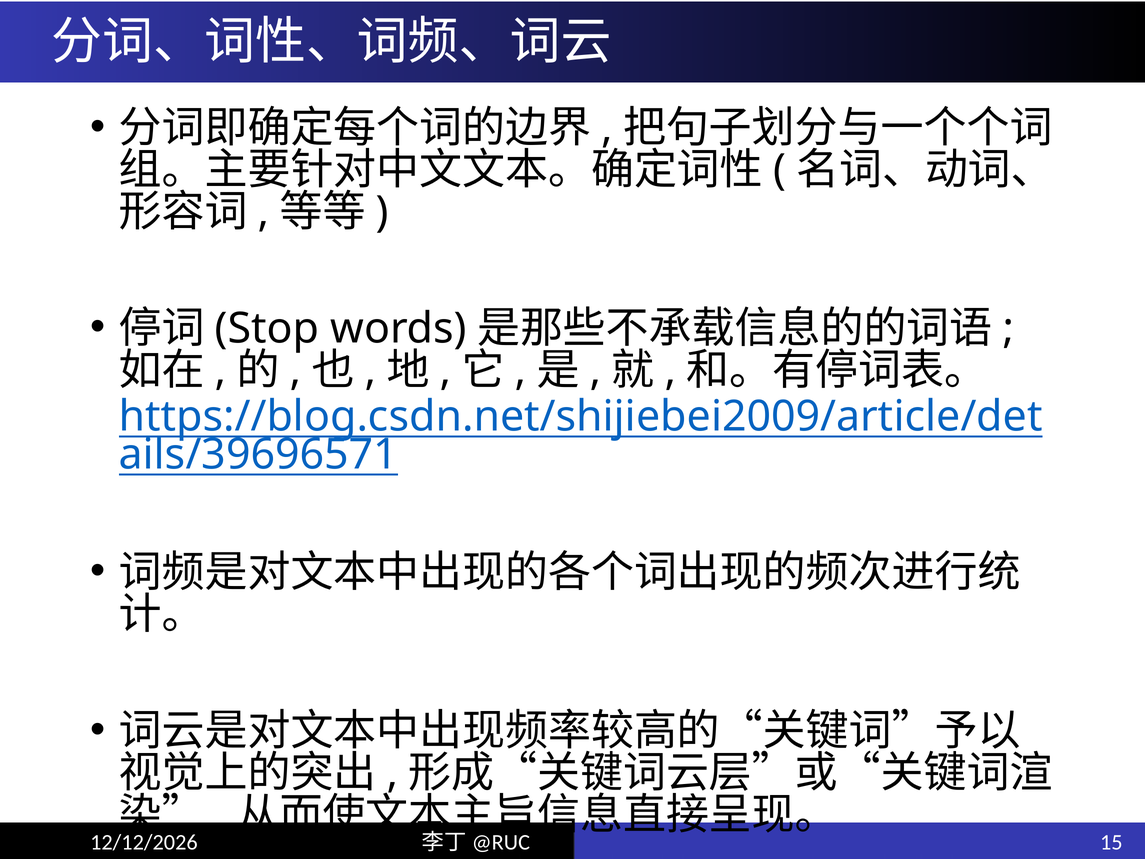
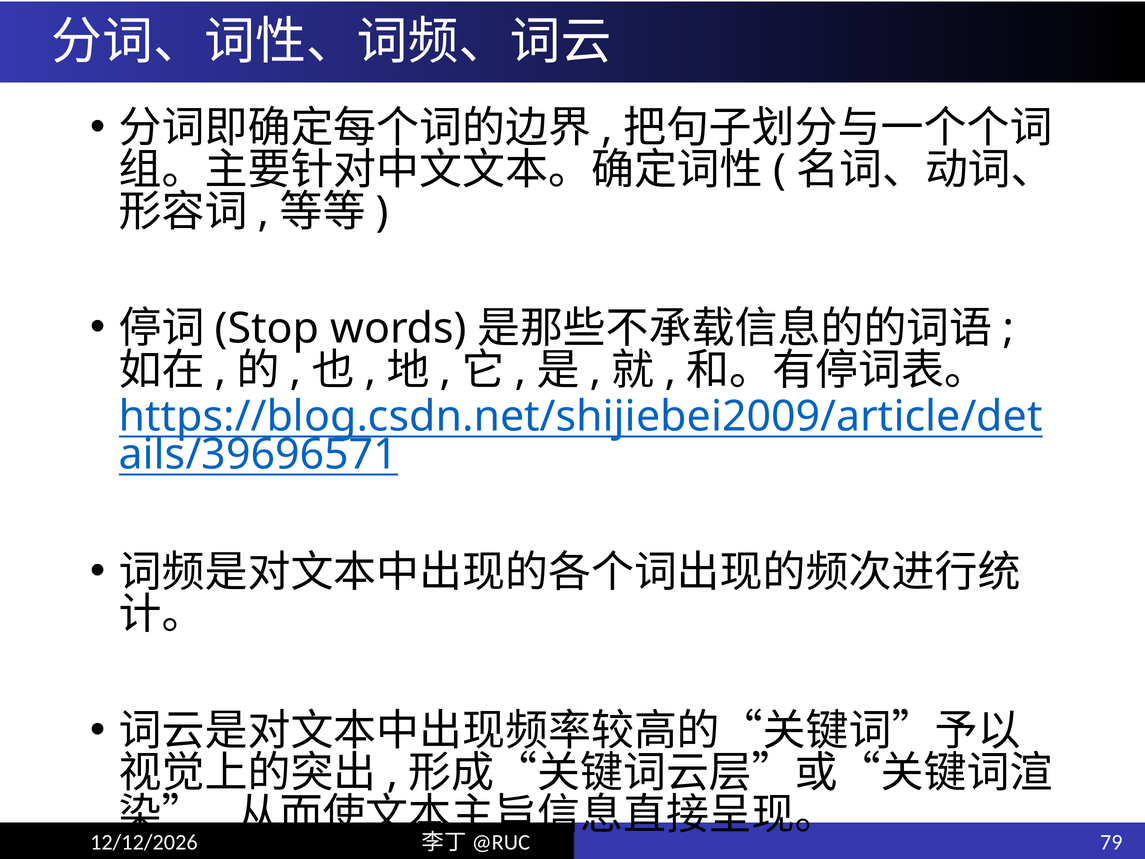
15: 15 -> 79
